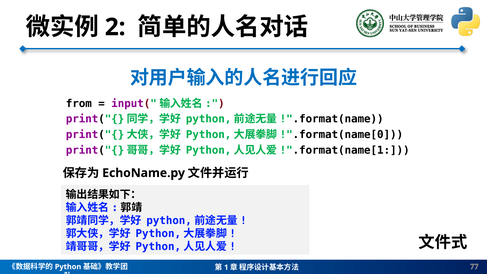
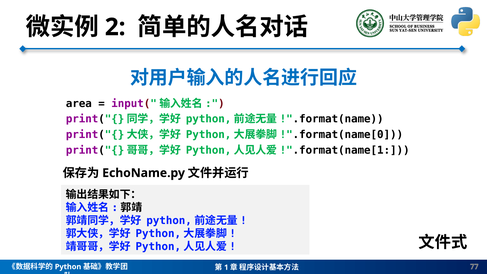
from: from -> area
